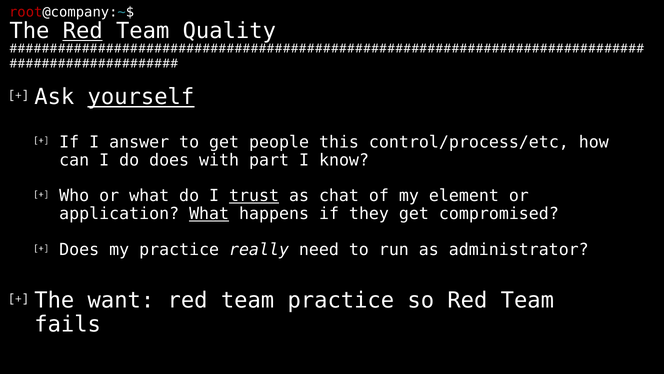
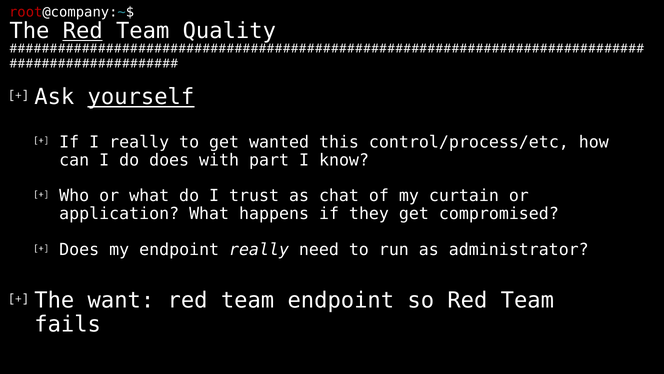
I answer: answer -> really
people: people -> wanted
trust underline: present -> none
element: element -> curtain
What at (209, 214) underline: present -> none
my practice: practice -> endpoint
team practice: practice -> endpoint
